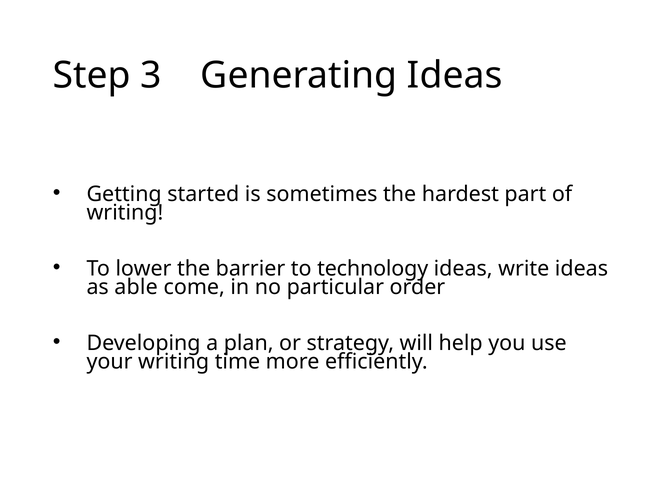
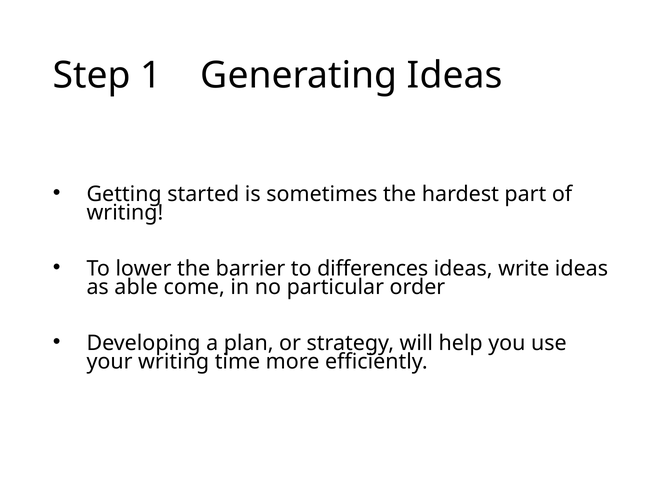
3: 3 -> 1
technology: technology -> differences
